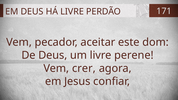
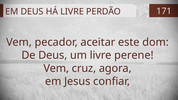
crer: crer -> cruz
